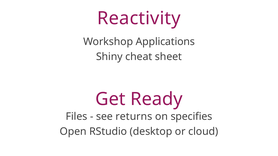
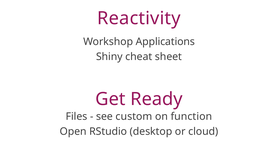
returns: returns -> custom
specifies: specifies -> function
